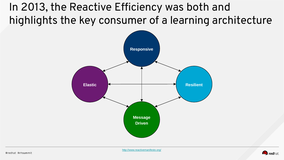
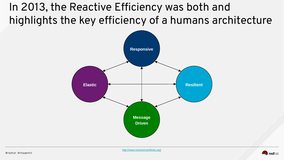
key consumer: consumer -> efficiency
learning: learning -> humans
